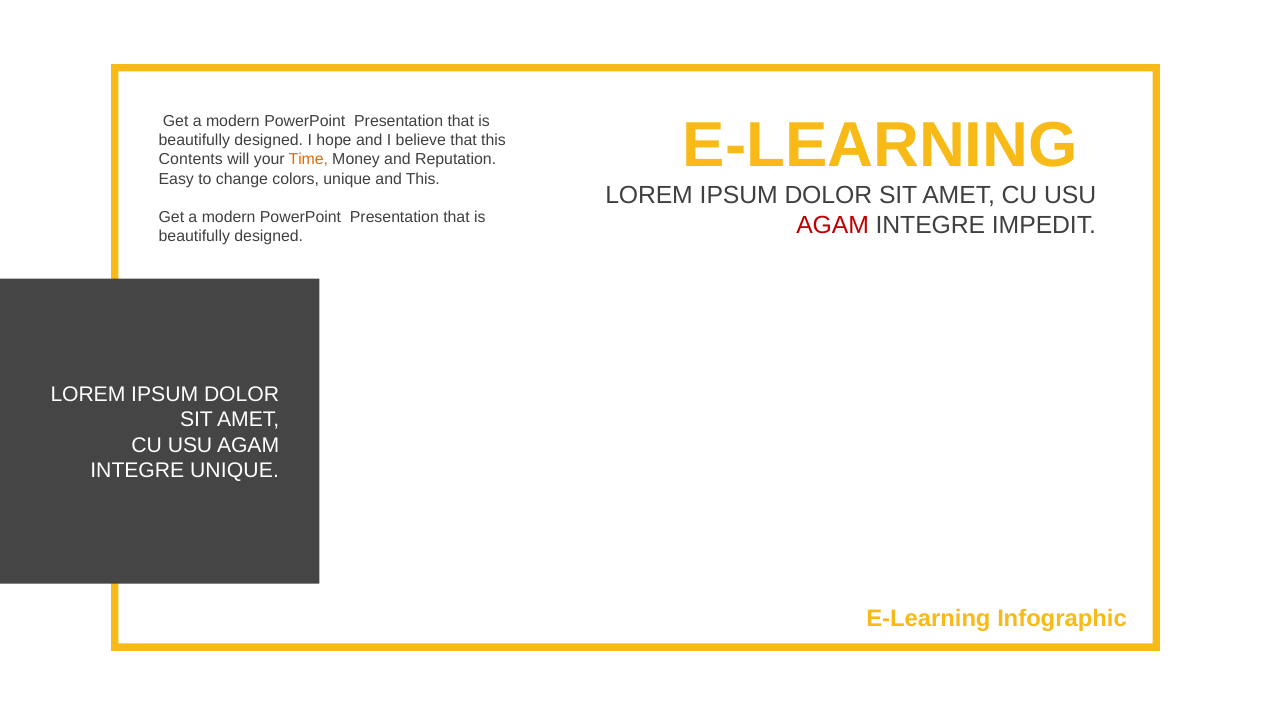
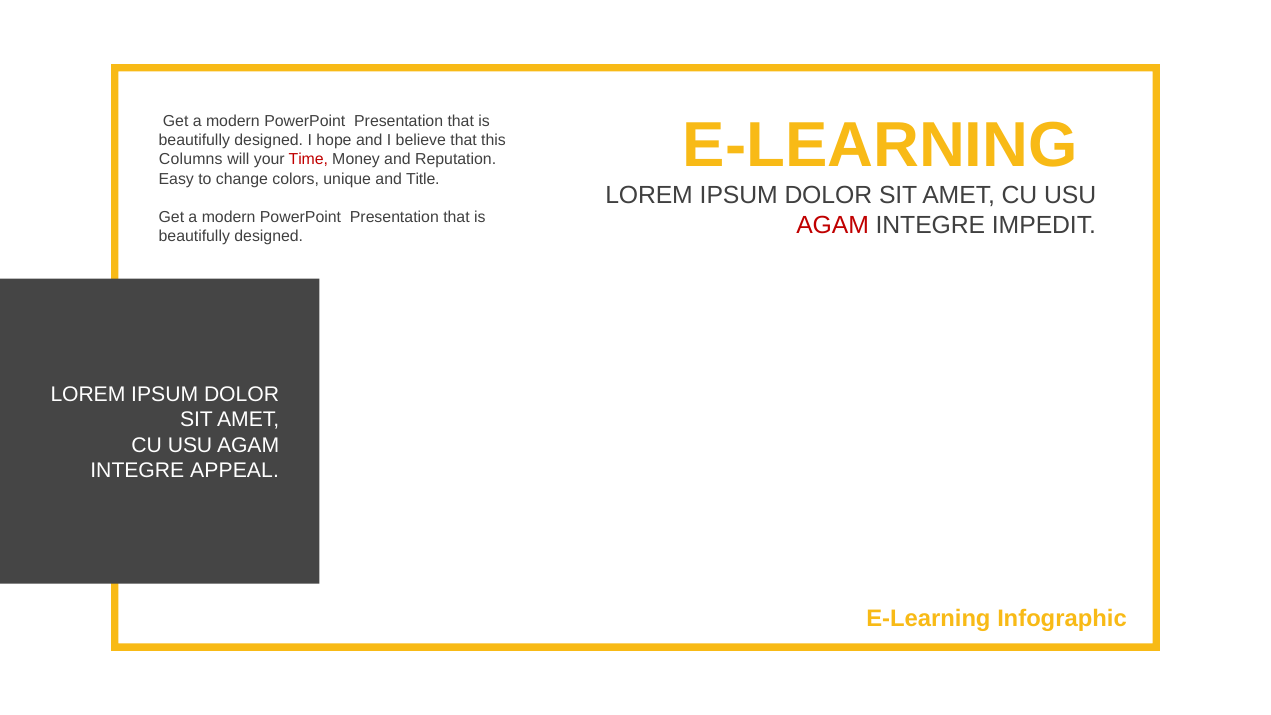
Contents: Contents -> Columns
Time colour: orange -> red
and This: This -> Title
INTEGRE UNIQUE: UNIQUE -> APPEAL
